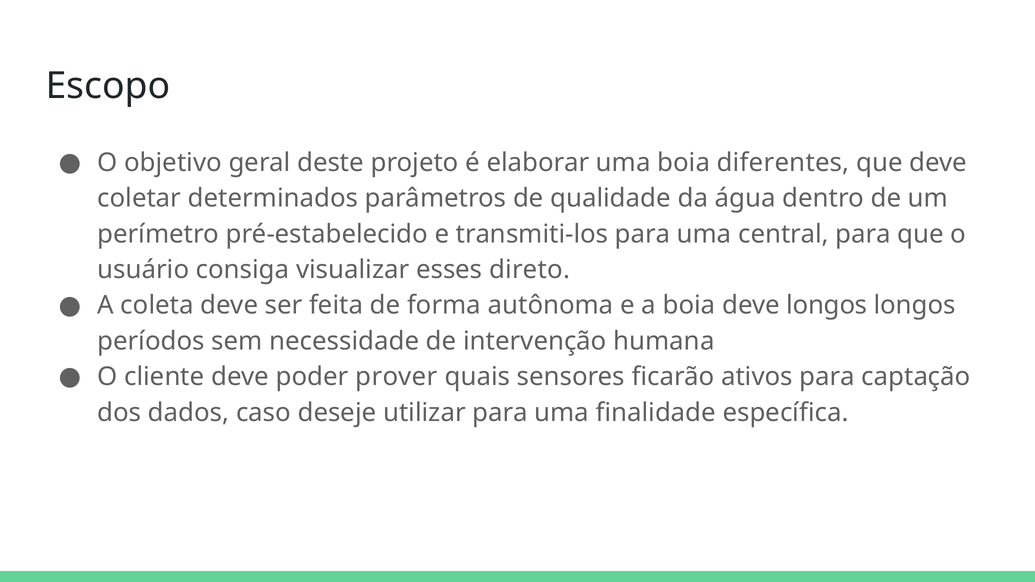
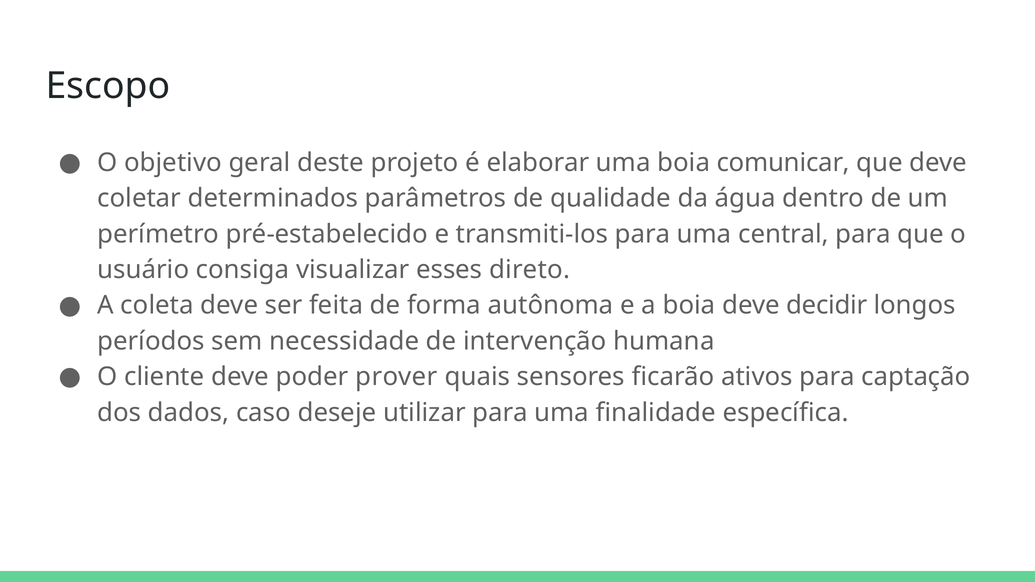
diferentes: diferentes -> comunicar
deve longos: longos -> decidir
